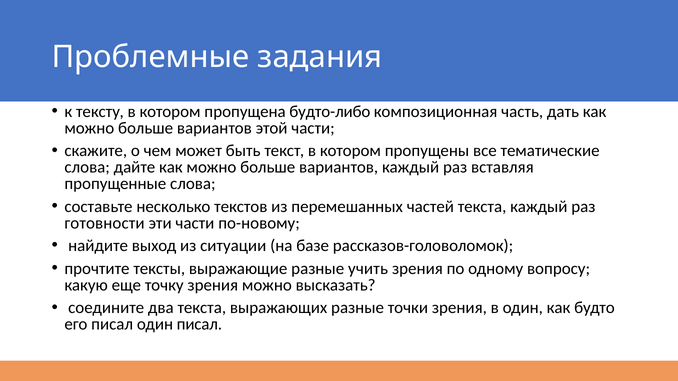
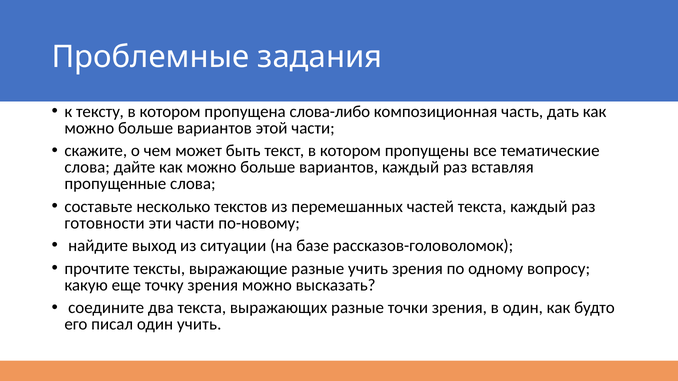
будто-либо: будто-либо -> слова-либо
один писал: писал -> учить
